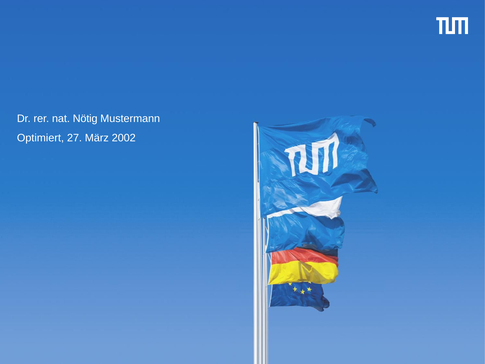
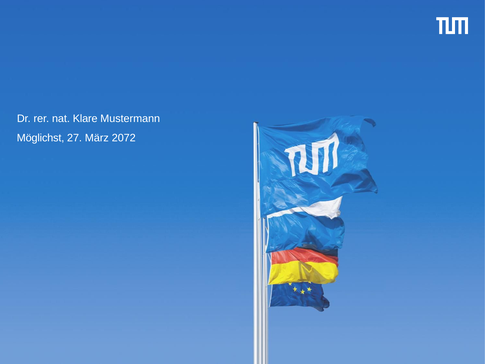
Nötig: Nötig -> Klare
Optimiert: Optimiert -> Möglichst
2002: 2002 -> 2072
